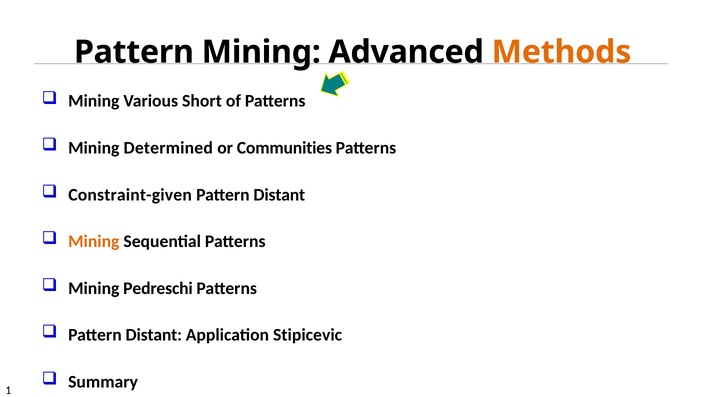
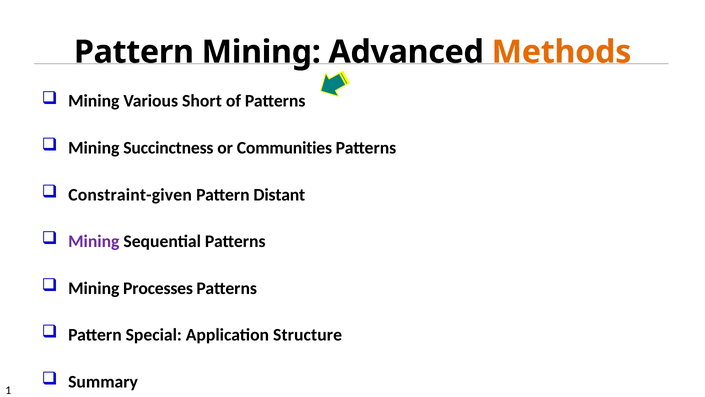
Determined: Determined -> Succinctness
Mining at (94, 241) colour: orange -> purple
Pedreschi: Pedreschi -> Processes
Distant at (154, 335): Distant -> Special
Stipicevic: Stipicevic -> Structure
